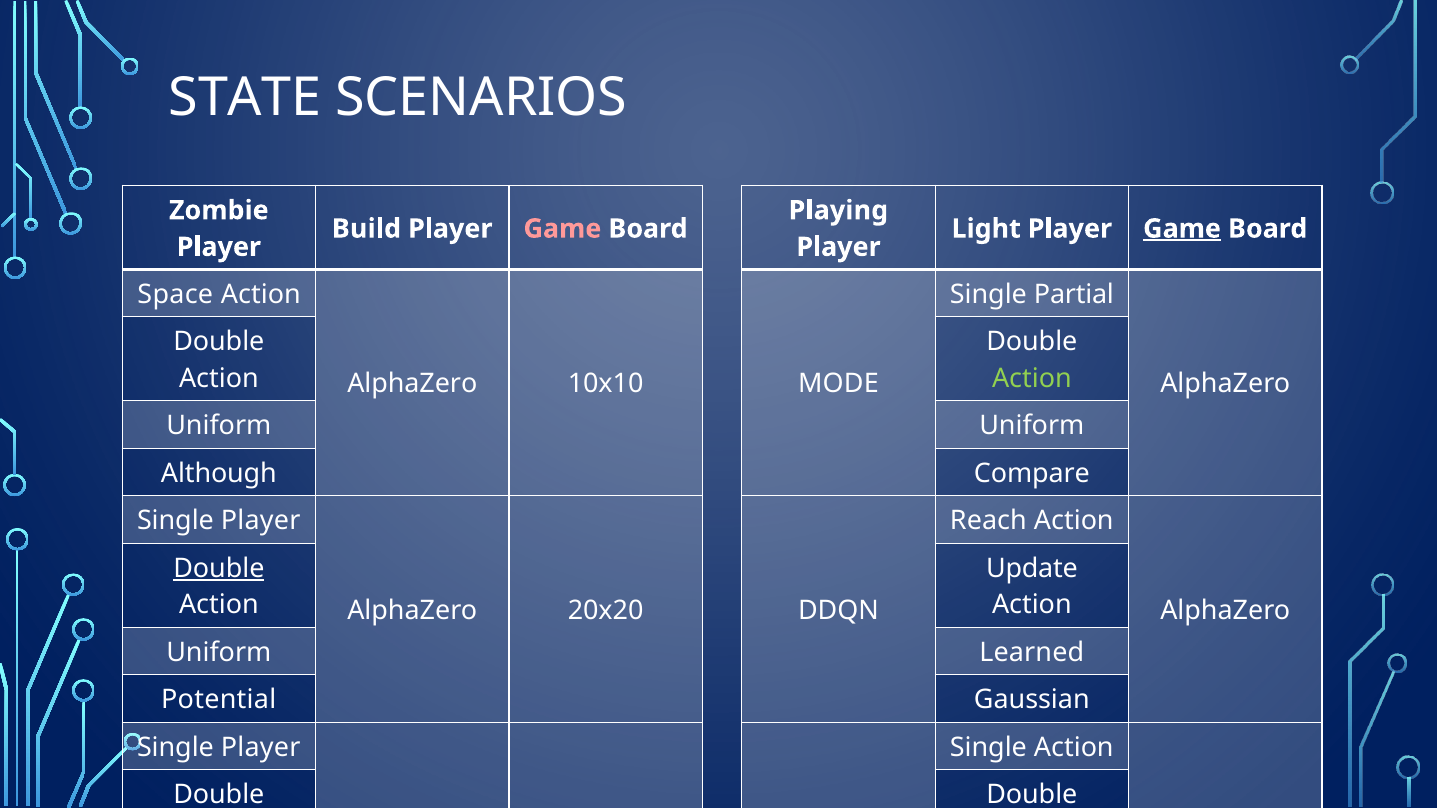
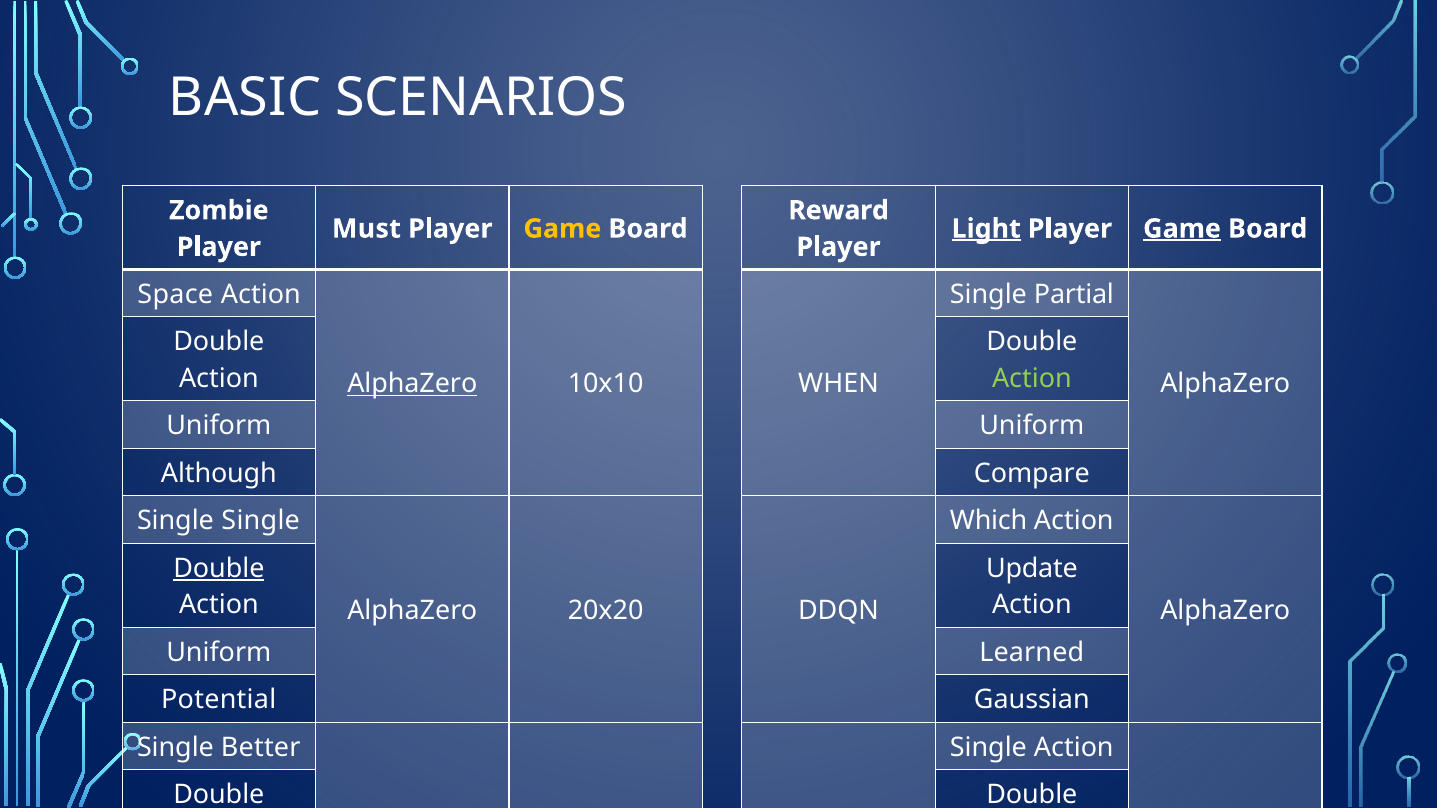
STATE: STATE -> BASIC
Playing: Playing -> Reward
Build: Build -> Must
Game at (562, 229) colour: pink -> yellow
Light underline: none -> present
AlphaZero at (412, 384) underline: none -> present
MODE: MODE -> WHEN
Player at (261, 521): Player -> Single
Reach: Reach -> Which
Player at (261, 748): Player -> Better
